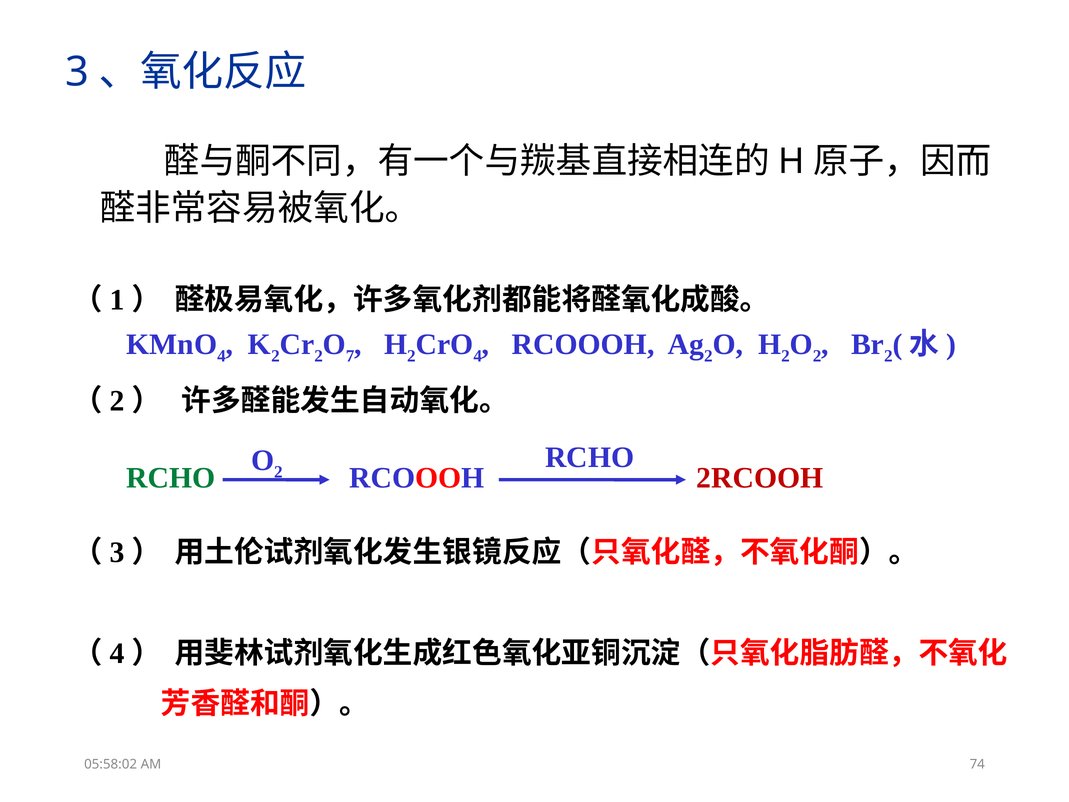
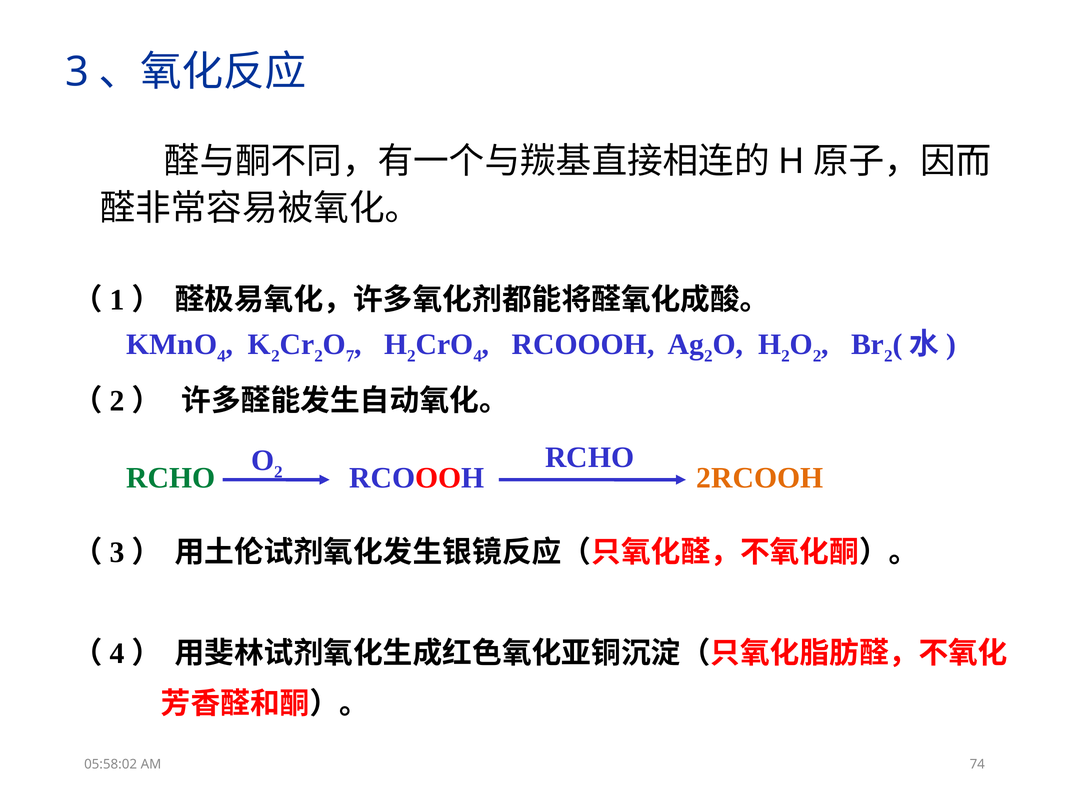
2RCOOH colour: red -> orange
